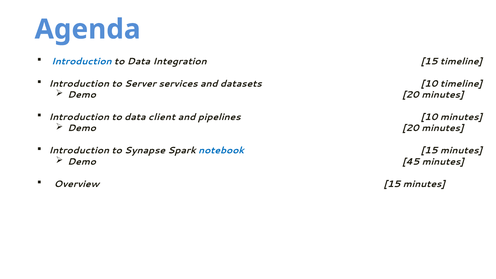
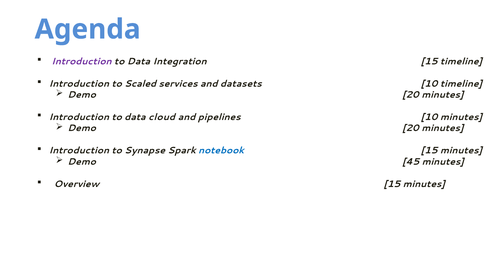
Introduction at (82, 61) colour: blue -> purple
Server: Server -> Scaled
client: client -> cloud
